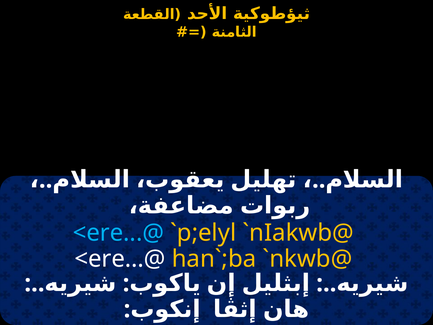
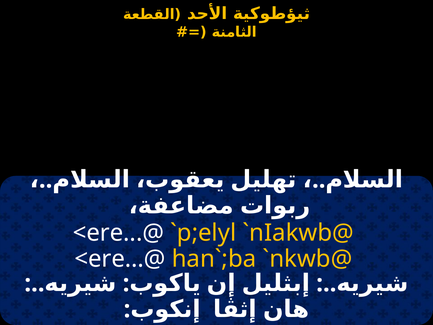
<ere...@ at (118, 233) colour: light blue -> white
